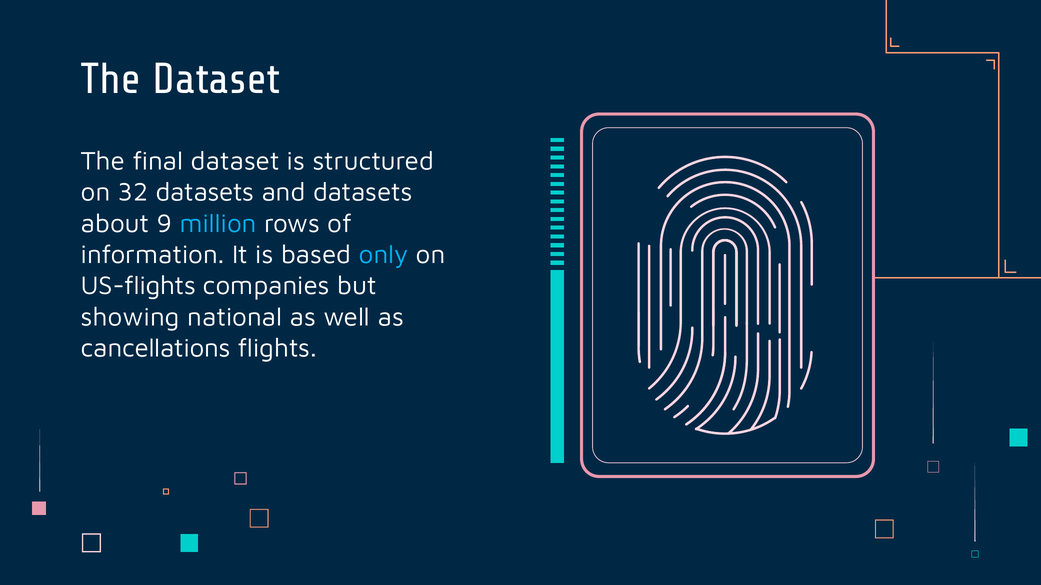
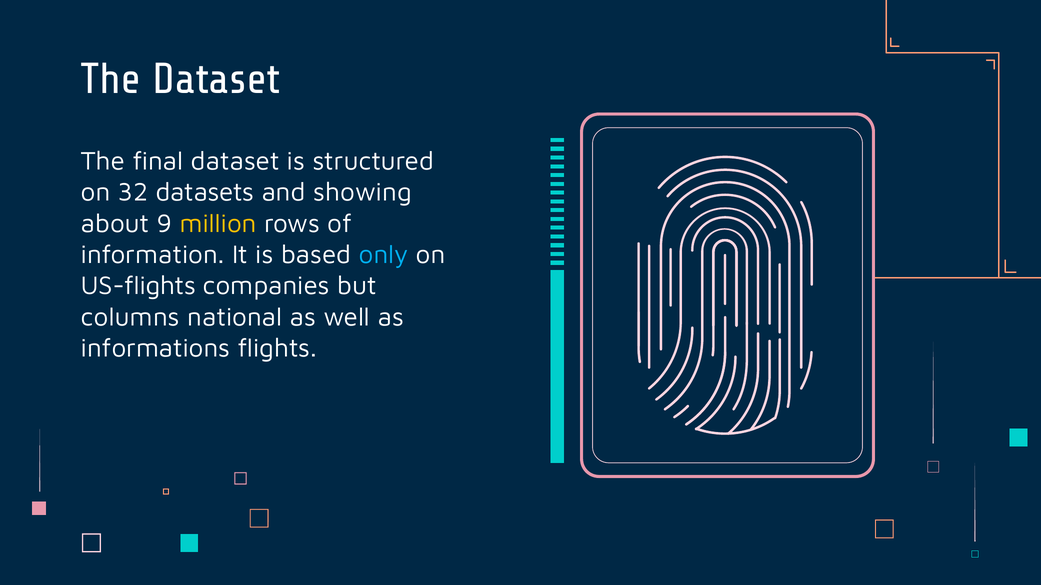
and datasets: datasets -> showing
million colour: light blue -> yellow
showing: showing -> columns
cancellations: cancellations -> informations
